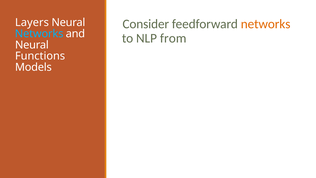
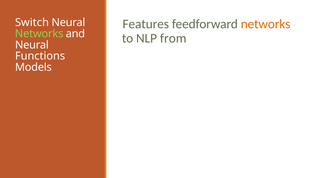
Consider: Consider -> Features
Layers: Layers -> Switch
Networks at (39, 34) colour: light blue -> light green
